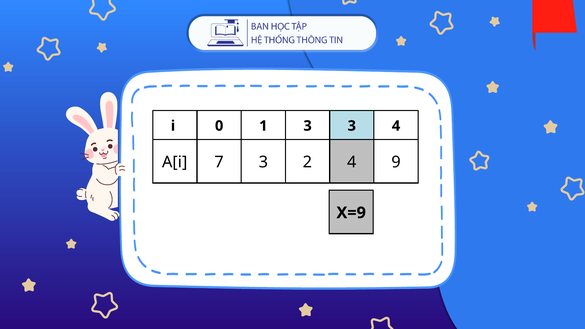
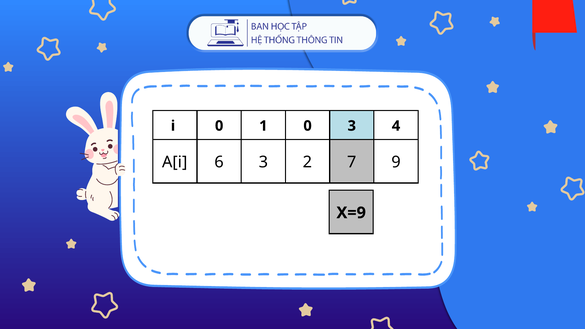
1 3: 3 -> 0
7: 7 -> 6
2 4: 4 -> 7
